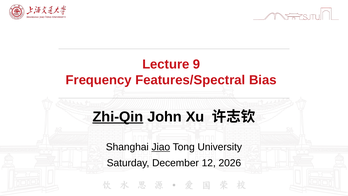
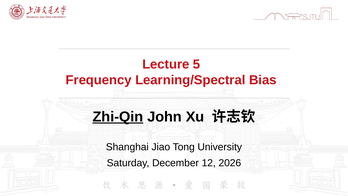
9: 9 -> 5
Features/Spectral: Features/Spectral -> Learning/Spectral
Jiao underline: present -> none
